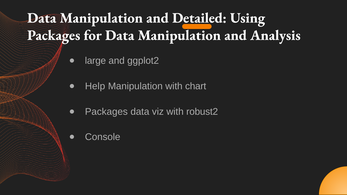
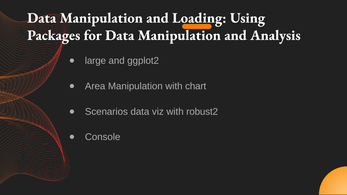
Detailed: Detailed -> Loading
Help: Help -> Area
Packages at (106, 112): Packages -> Scenarios
